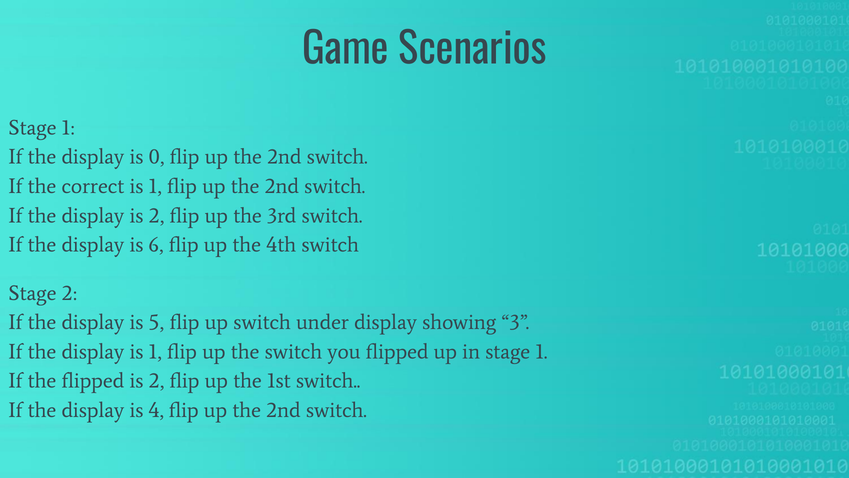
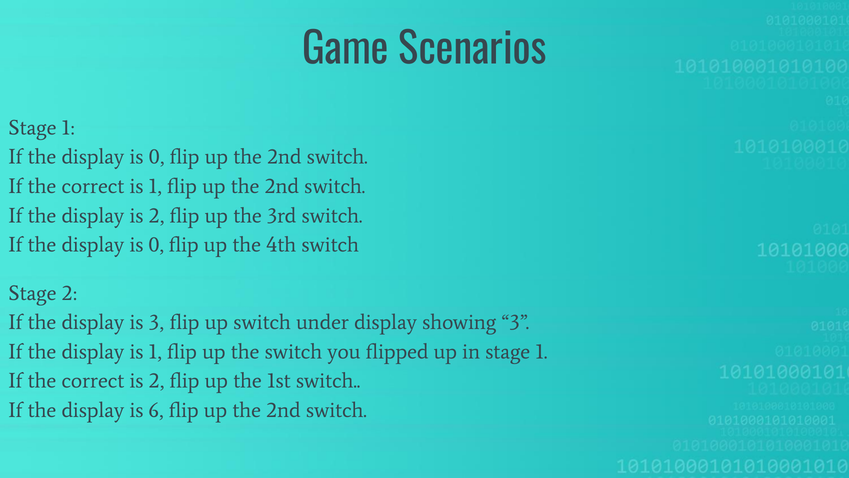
6 at (156, 245): 6 -> 0
is 5: 5 -> 3
flipped at (93, 381): flipped -> correct
4: 4 -> 6
